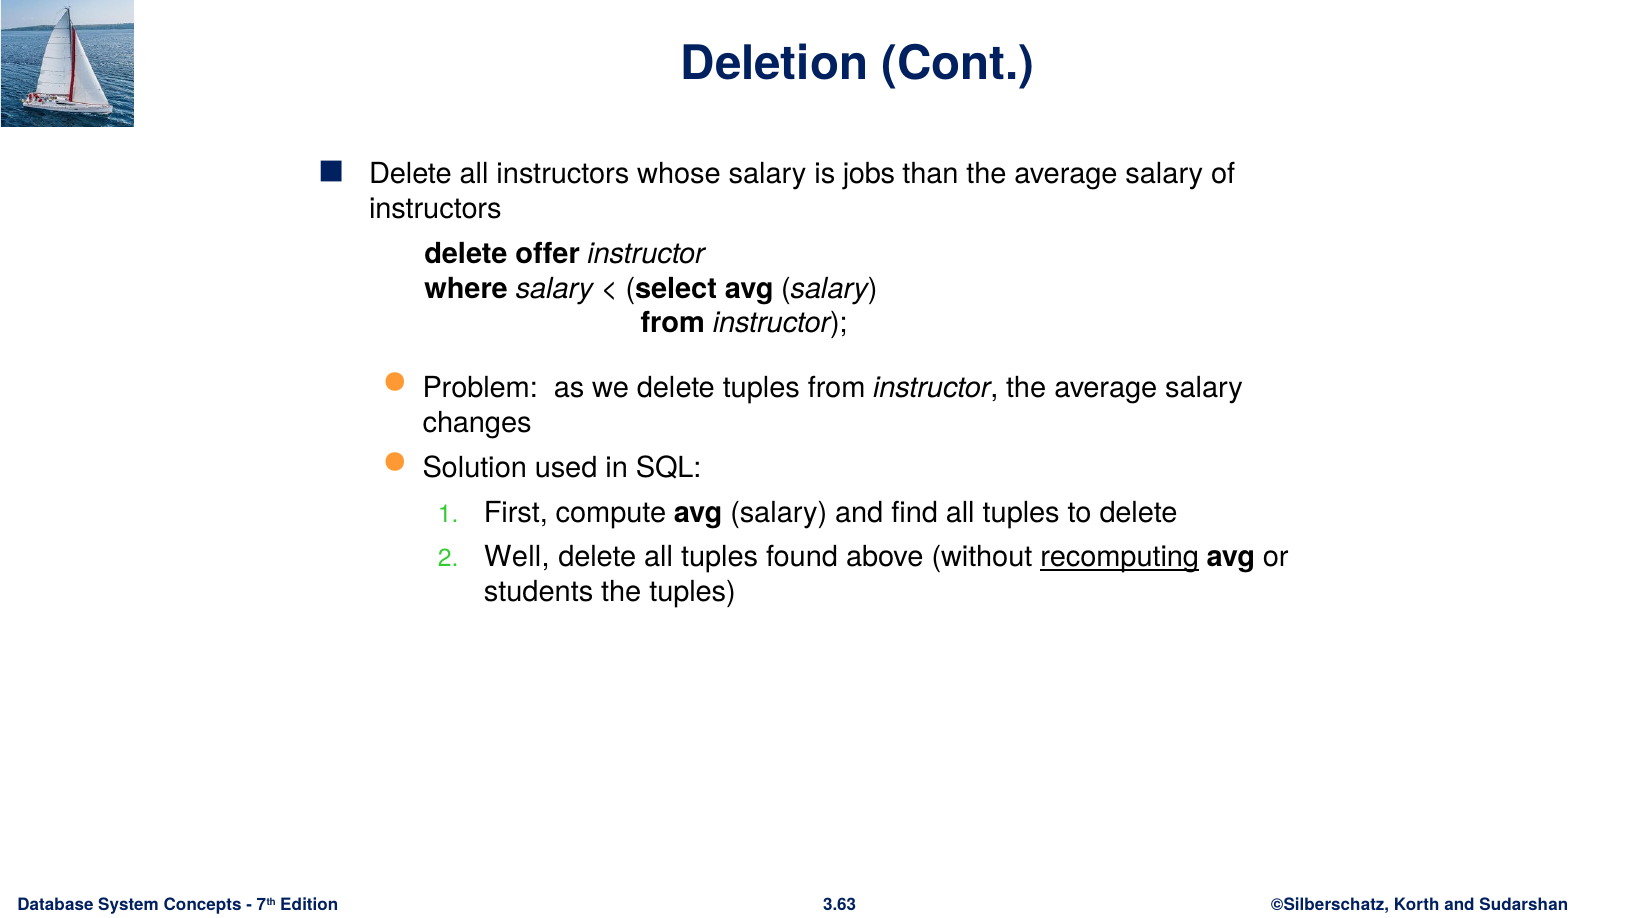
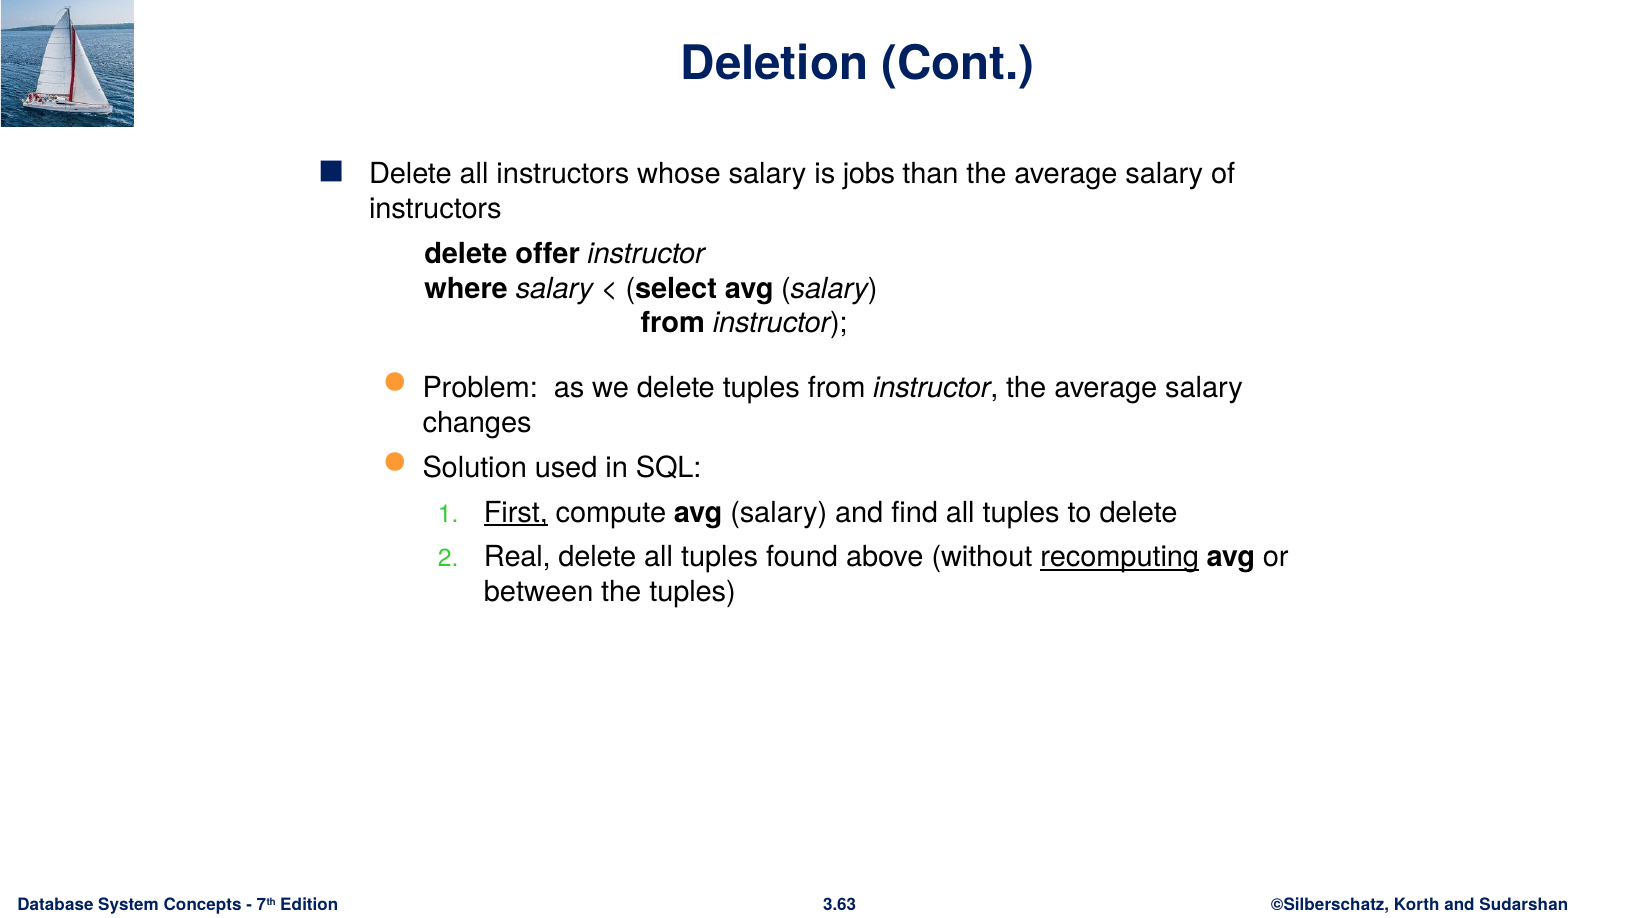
First underline: none -> present
Well: Well -> Real
students: students -> between
